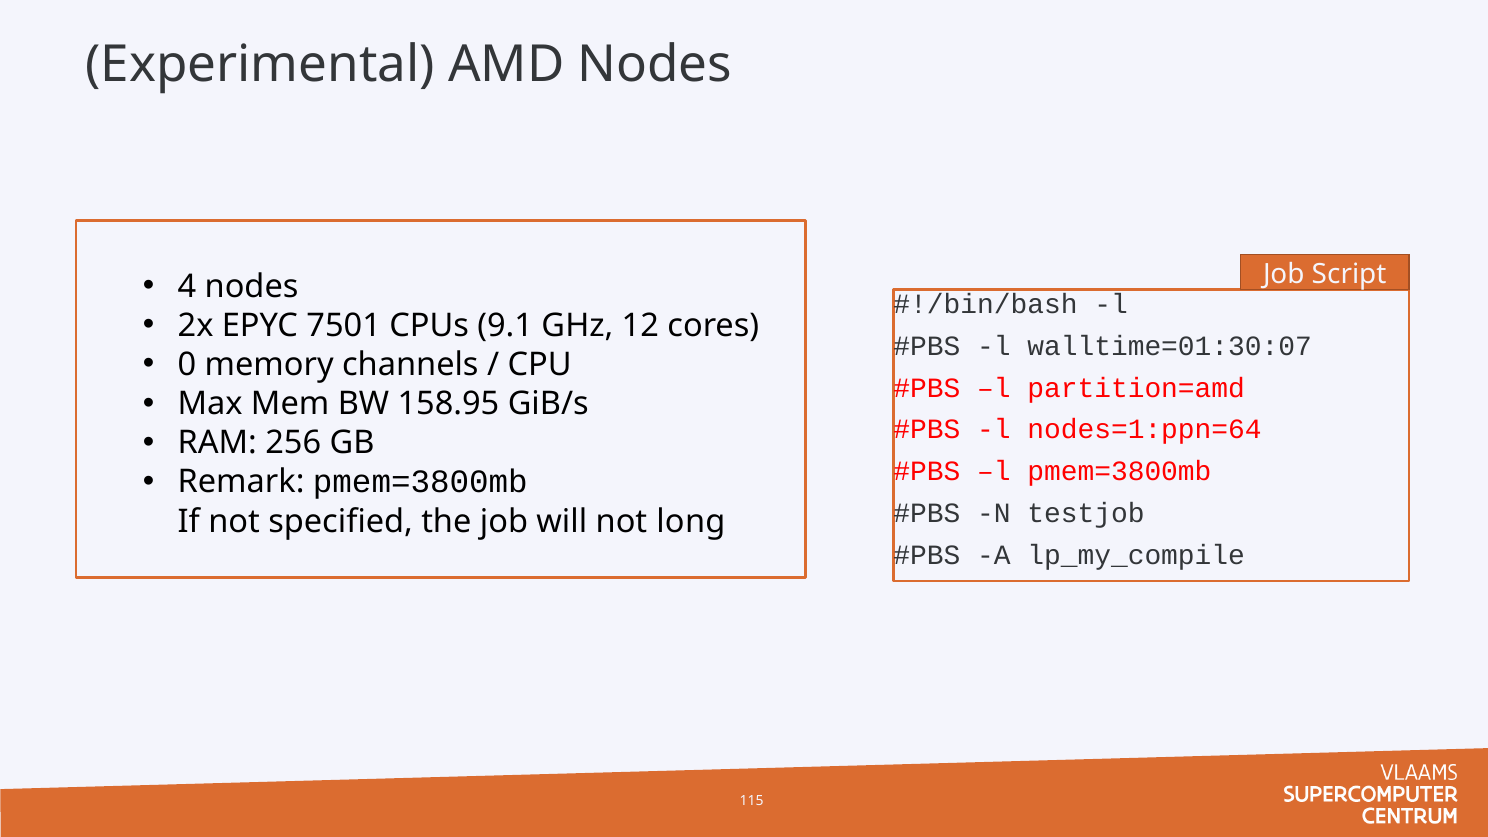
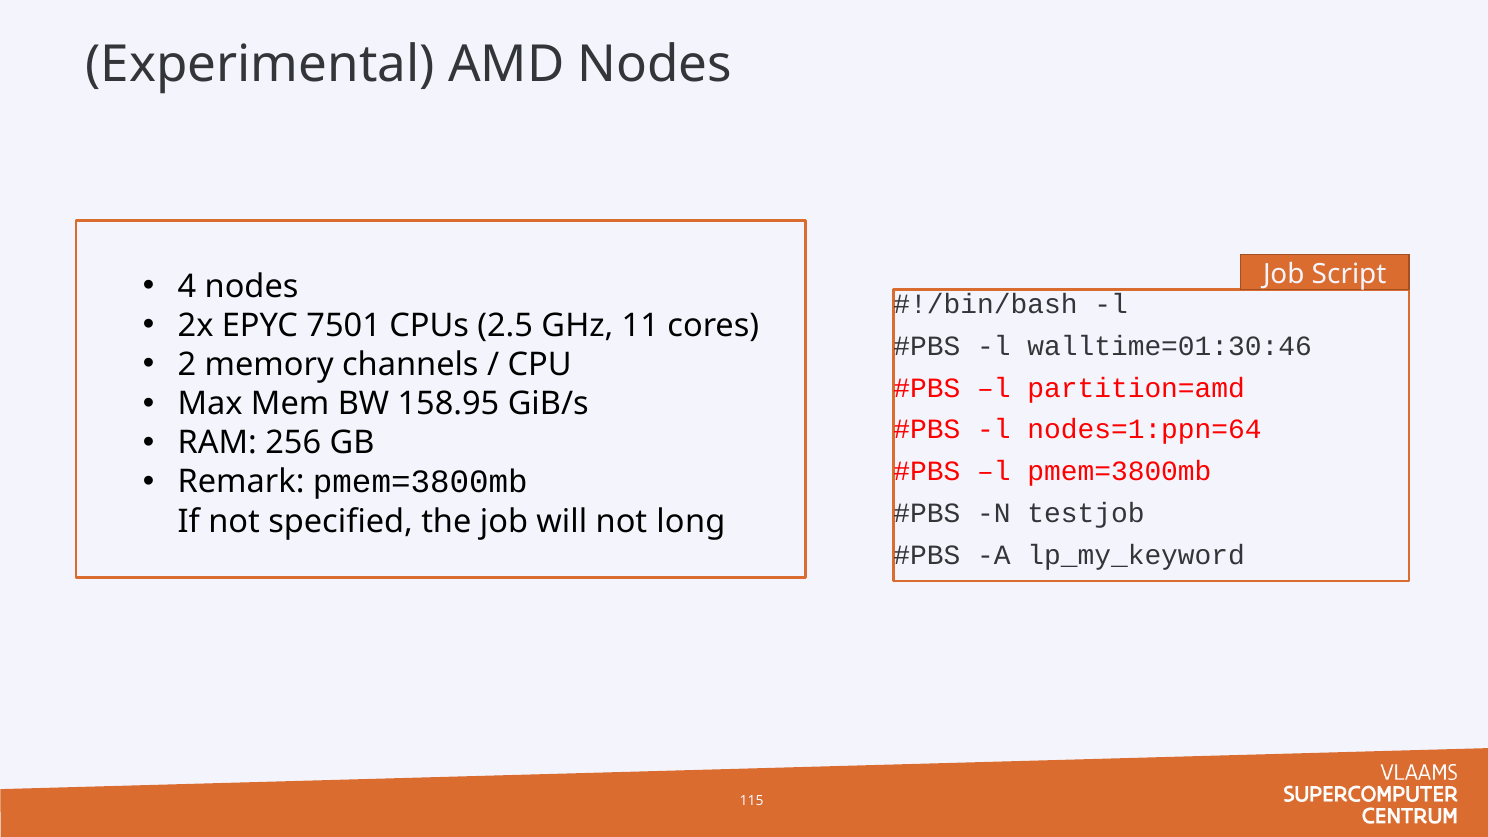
9.1: 9.1 -> 2.5
12: 12 -> 11
walltime=01:30:07: walltime=01:30:07 -> walltime=01:30:46
0: 0 -> 2
lp_my_compile: lp_my_compile -> lp_my_keyword
